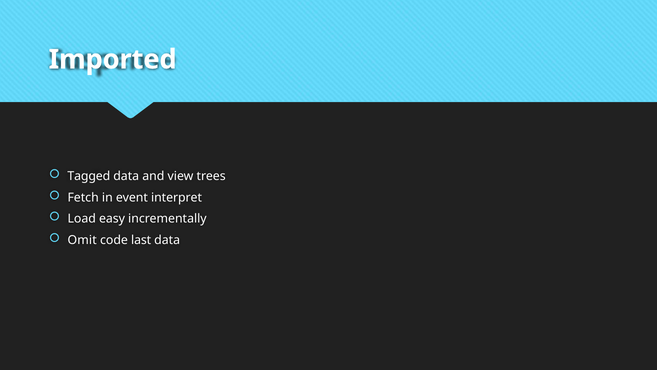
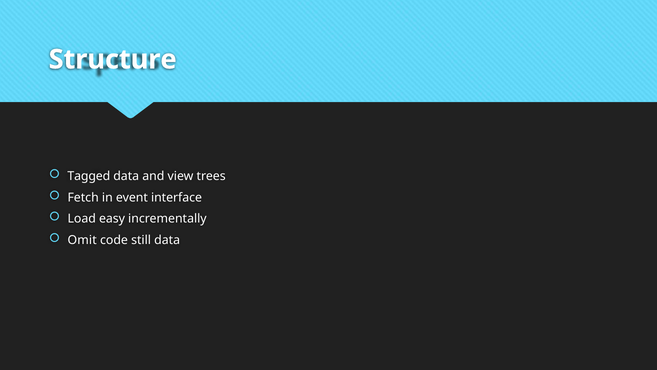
Imported: Imported -> Structure
interpret: interpret -> interface
last: last -> still
